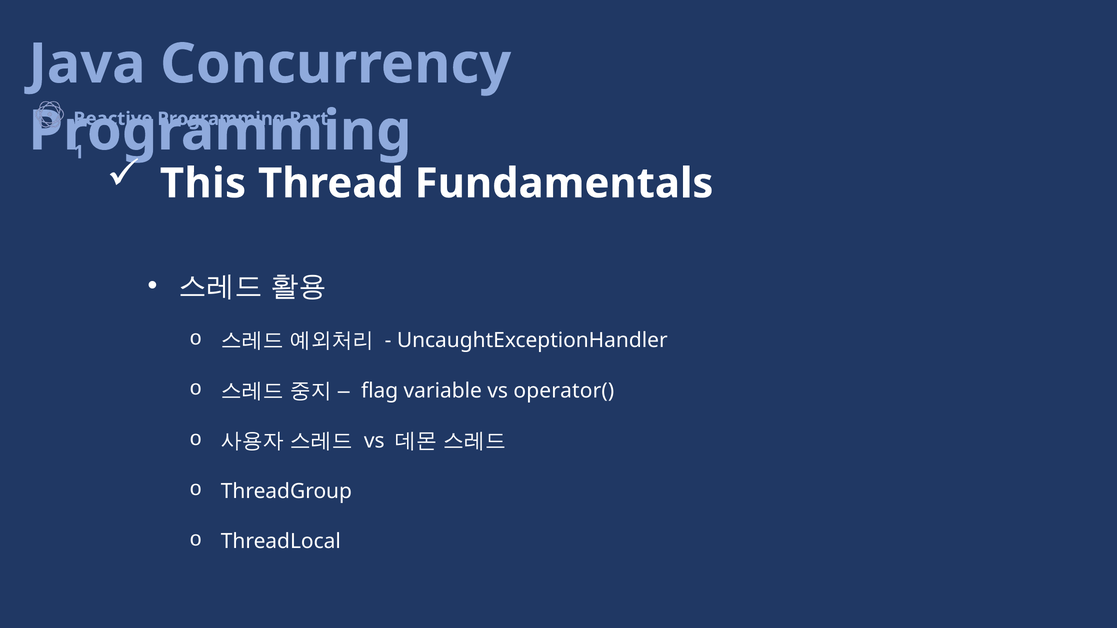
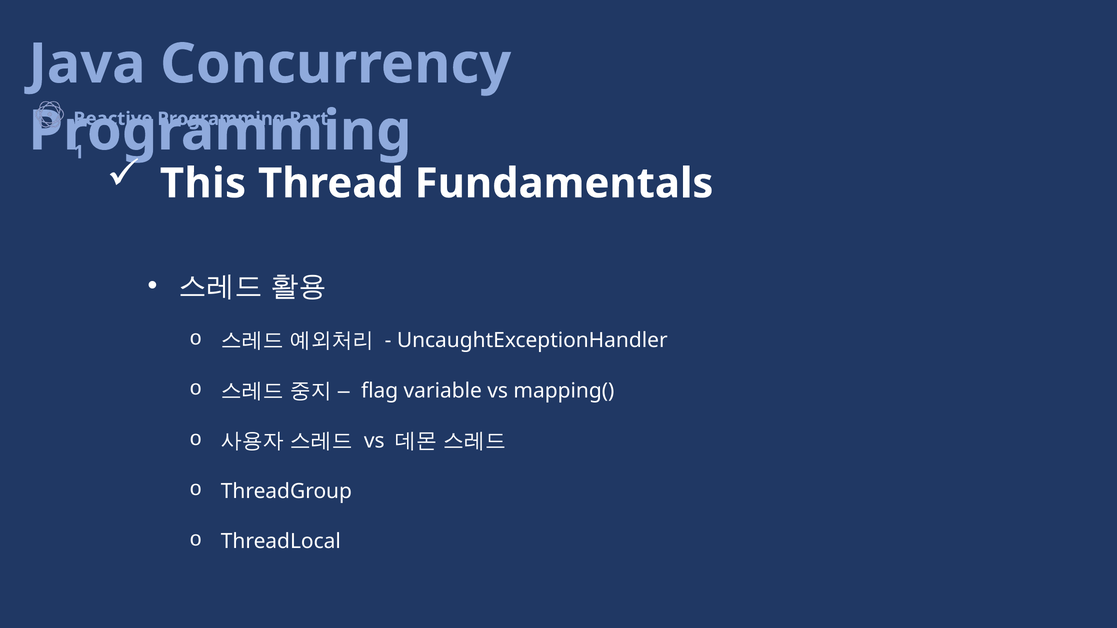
operator(: operator( -> mapping(
